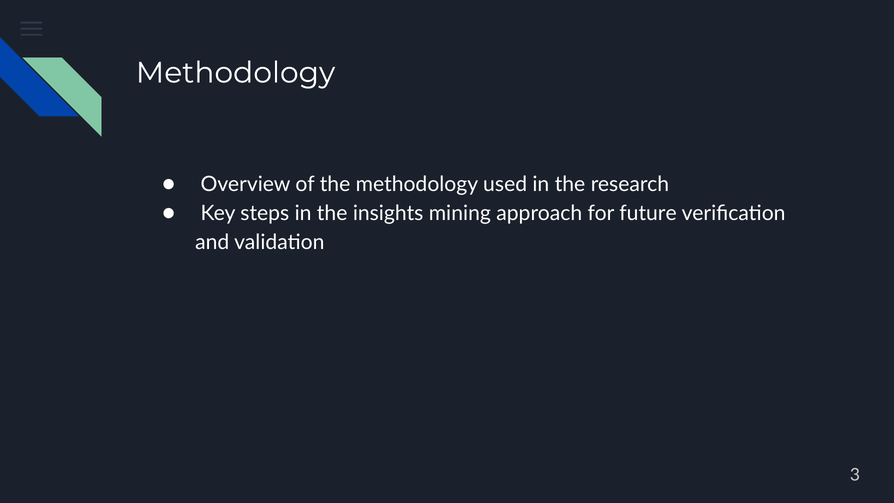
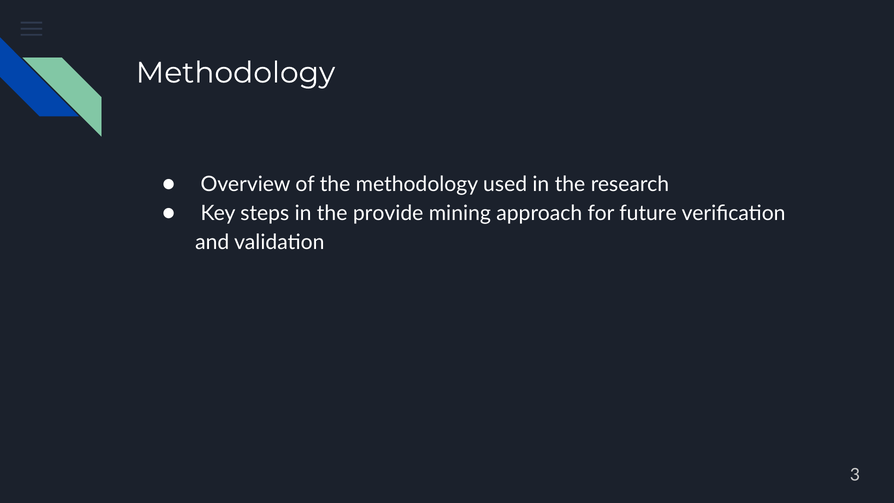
insights: insights -> provide
